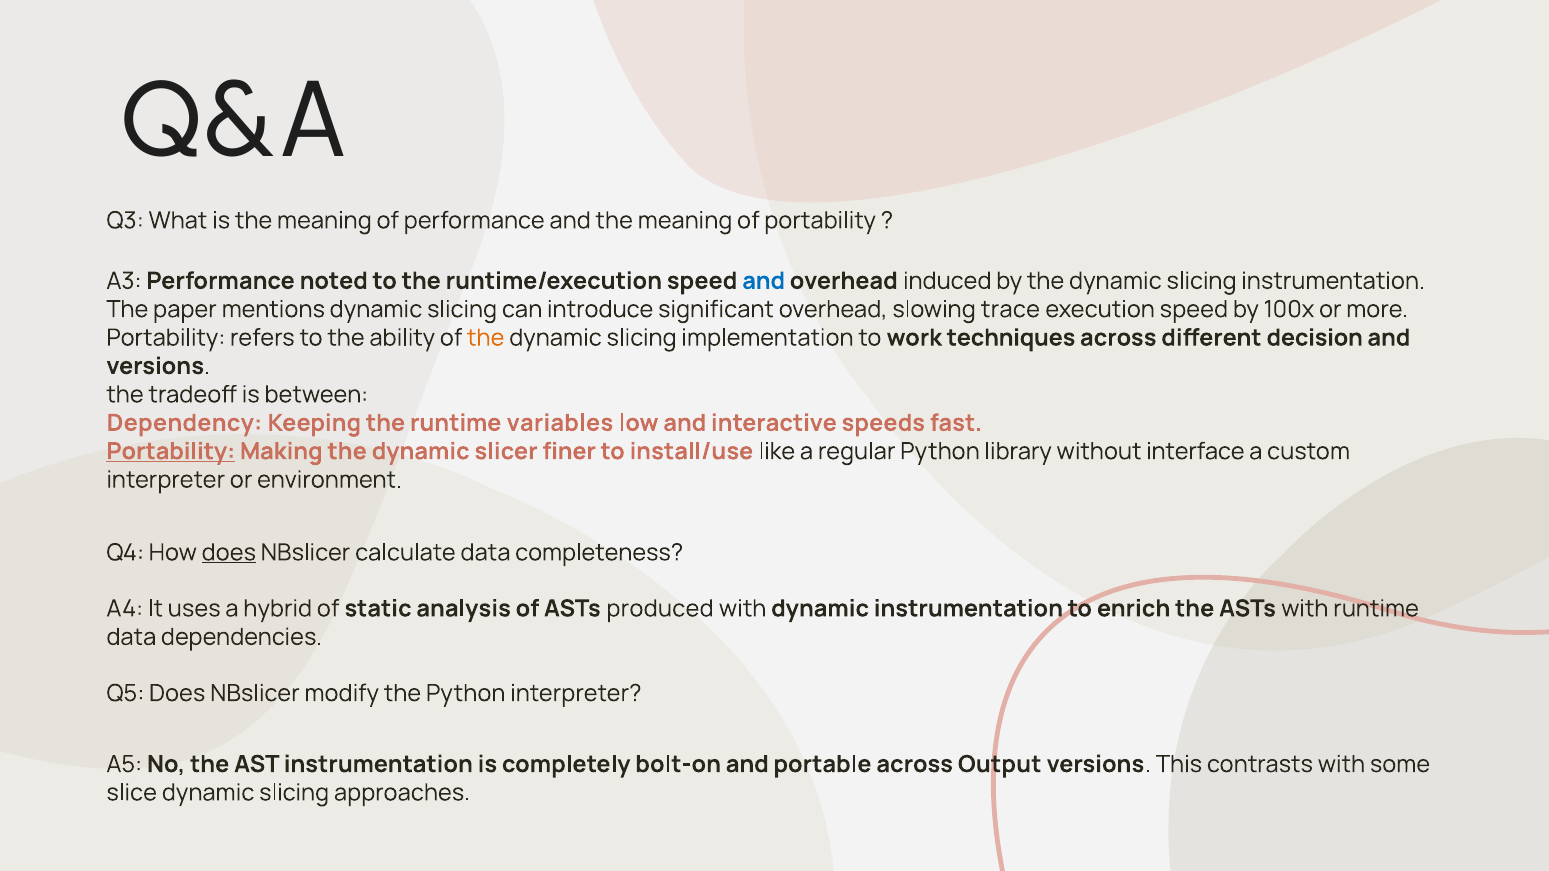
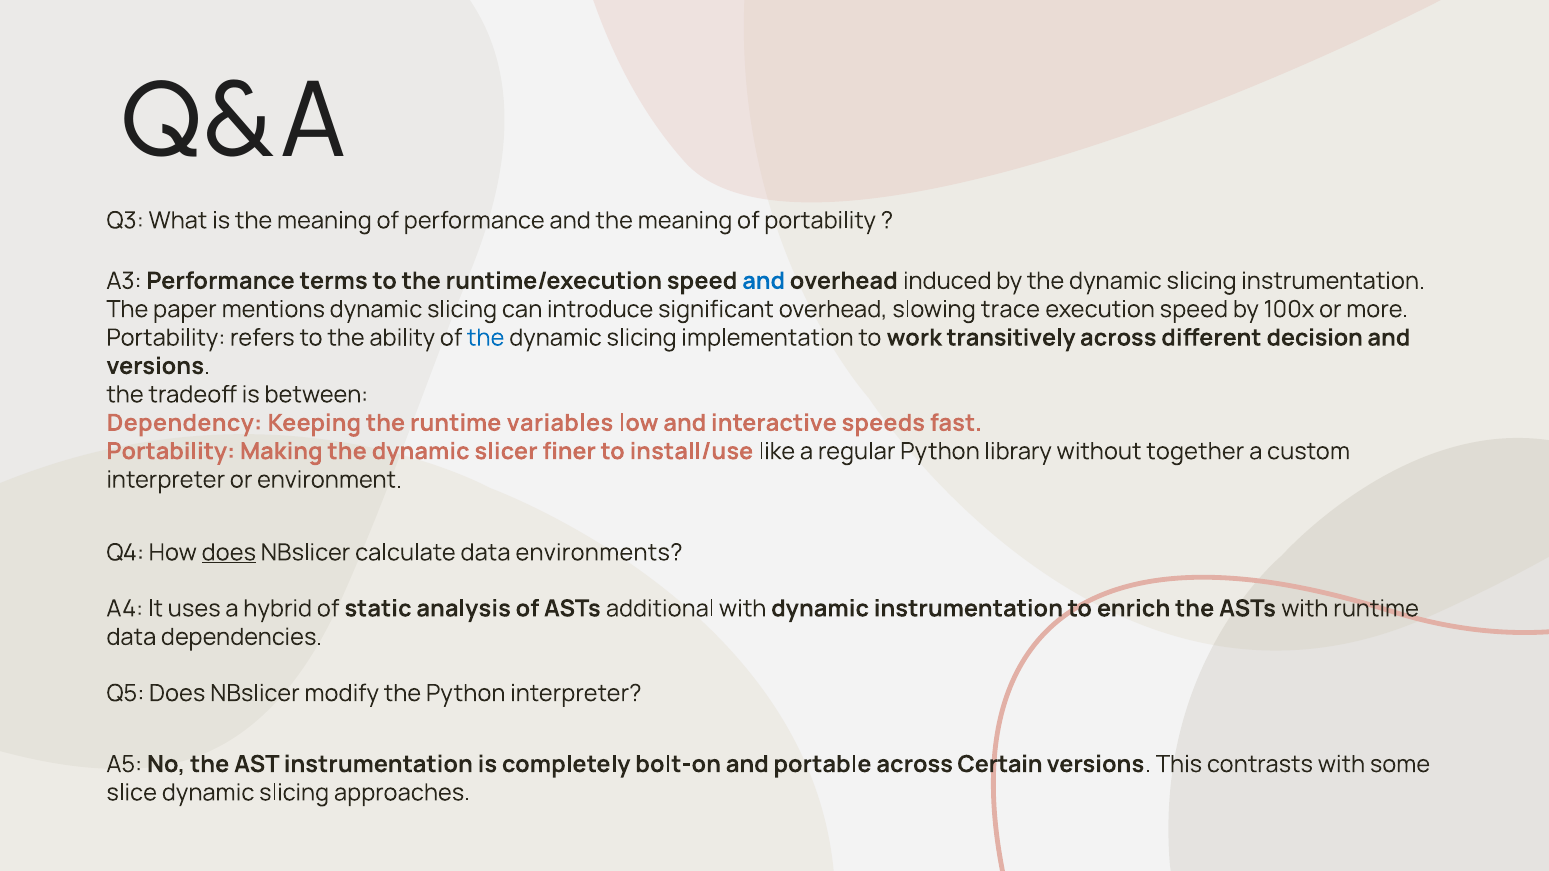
noted: noted -> terms
the at (486, 338) colour: orange -> blue
techniques: techniques -> transitively
Portability at (171, 452) underline: present -> none
interface: interface -> together
completeness: completeness -> environments
produced: produced -> additional
Output: Output -> Certain
